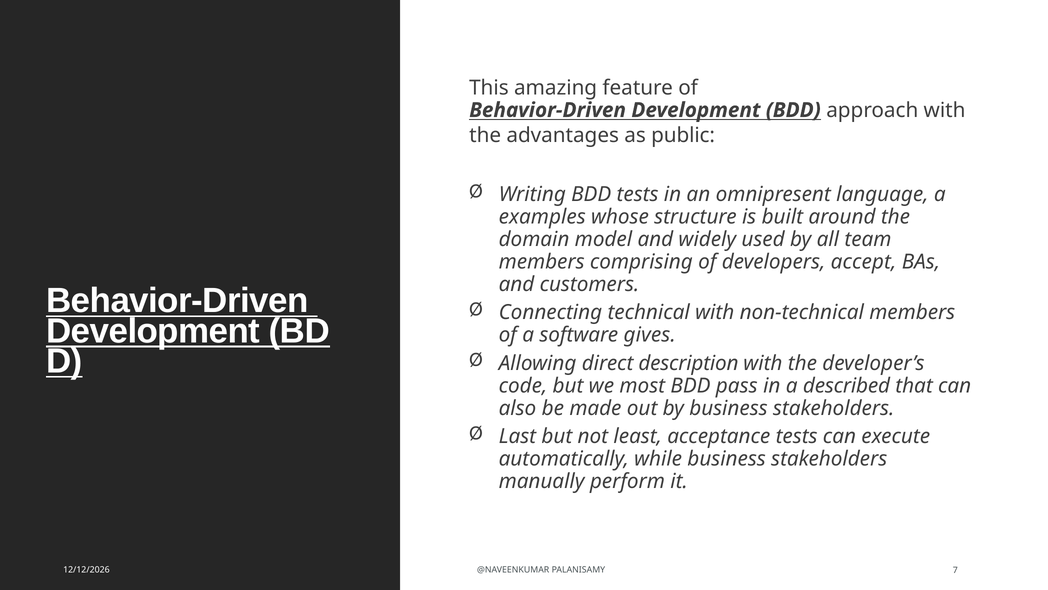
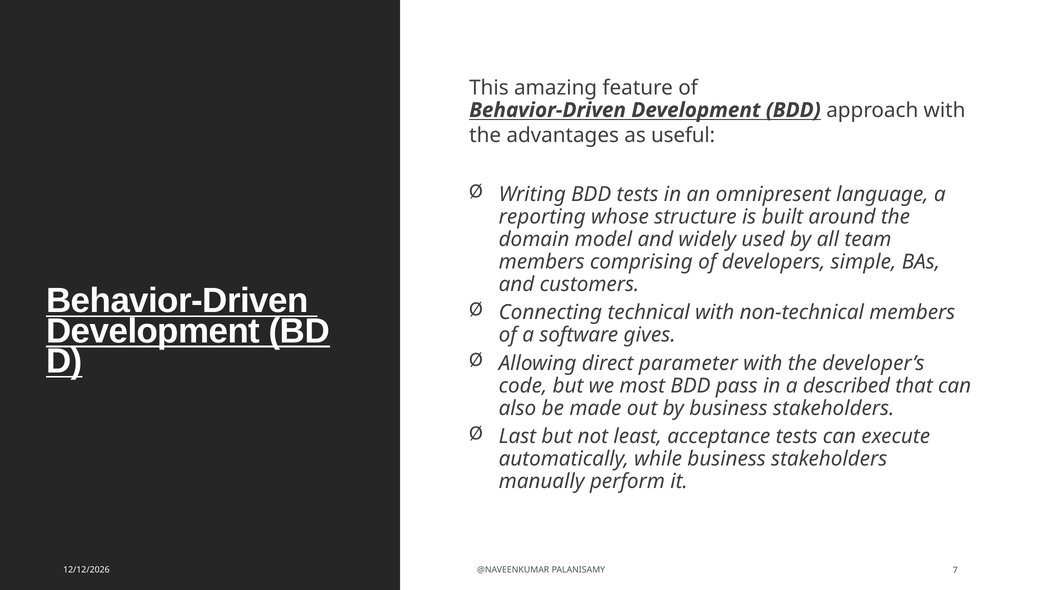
public: public -> useful
examples: examples -> reporting
accept: accept -> simple
description: description -> parameter
